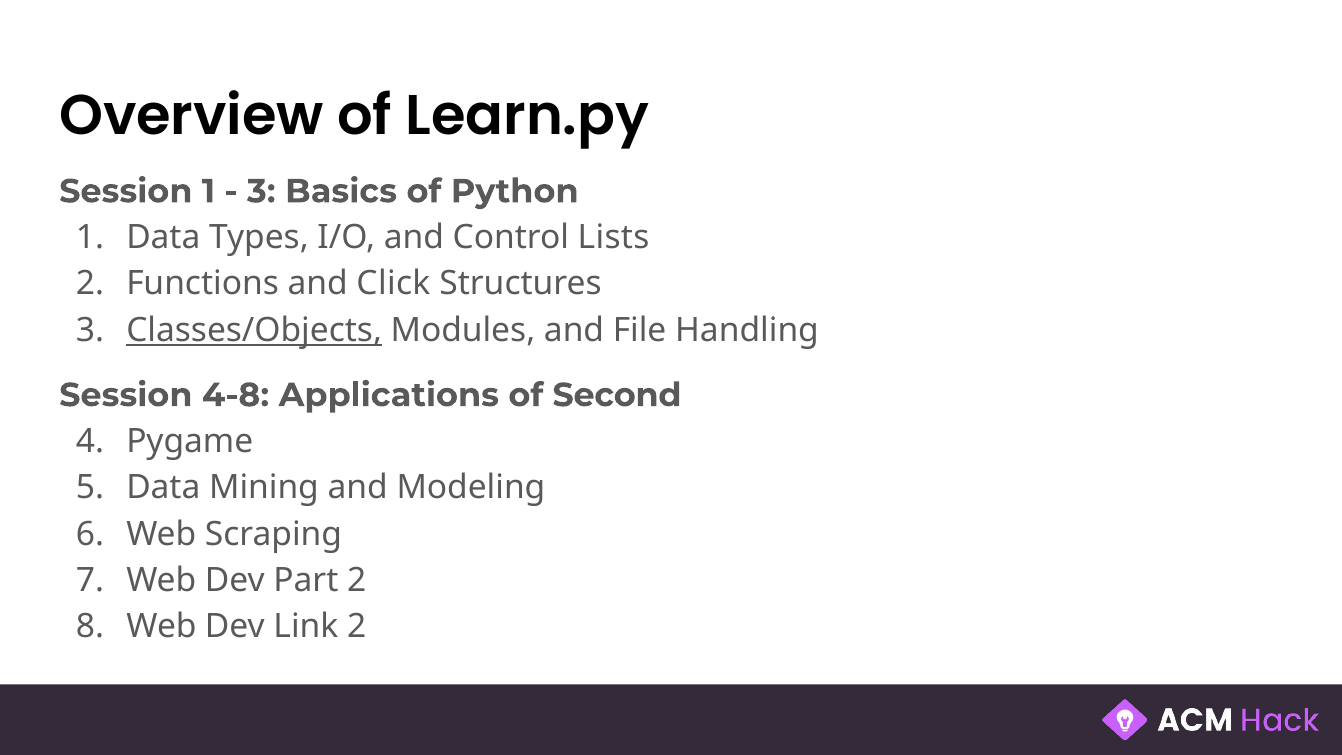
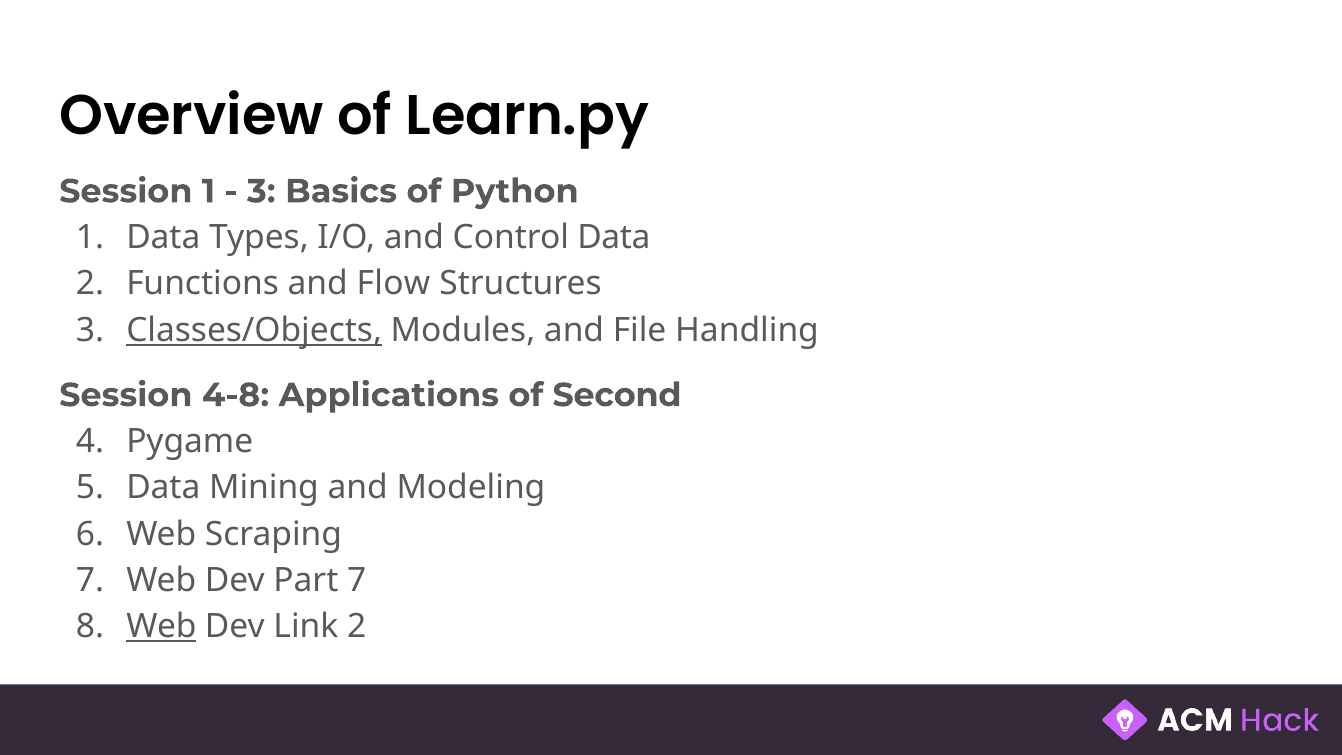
Control Lists: Lists -> Data
Click: Click -> Flow
Part 2: 2 -> 7
Web at (161, 626) underline: none -> present
